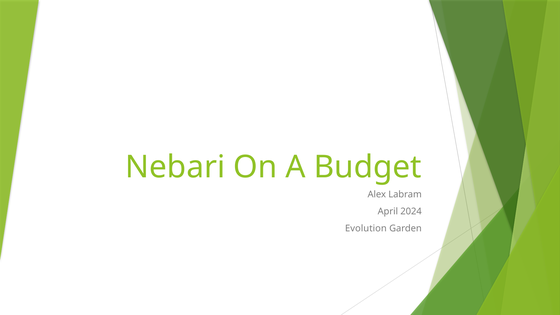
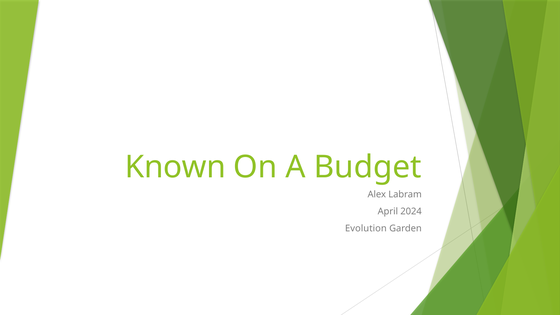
Nebari: Nebari -> Known
